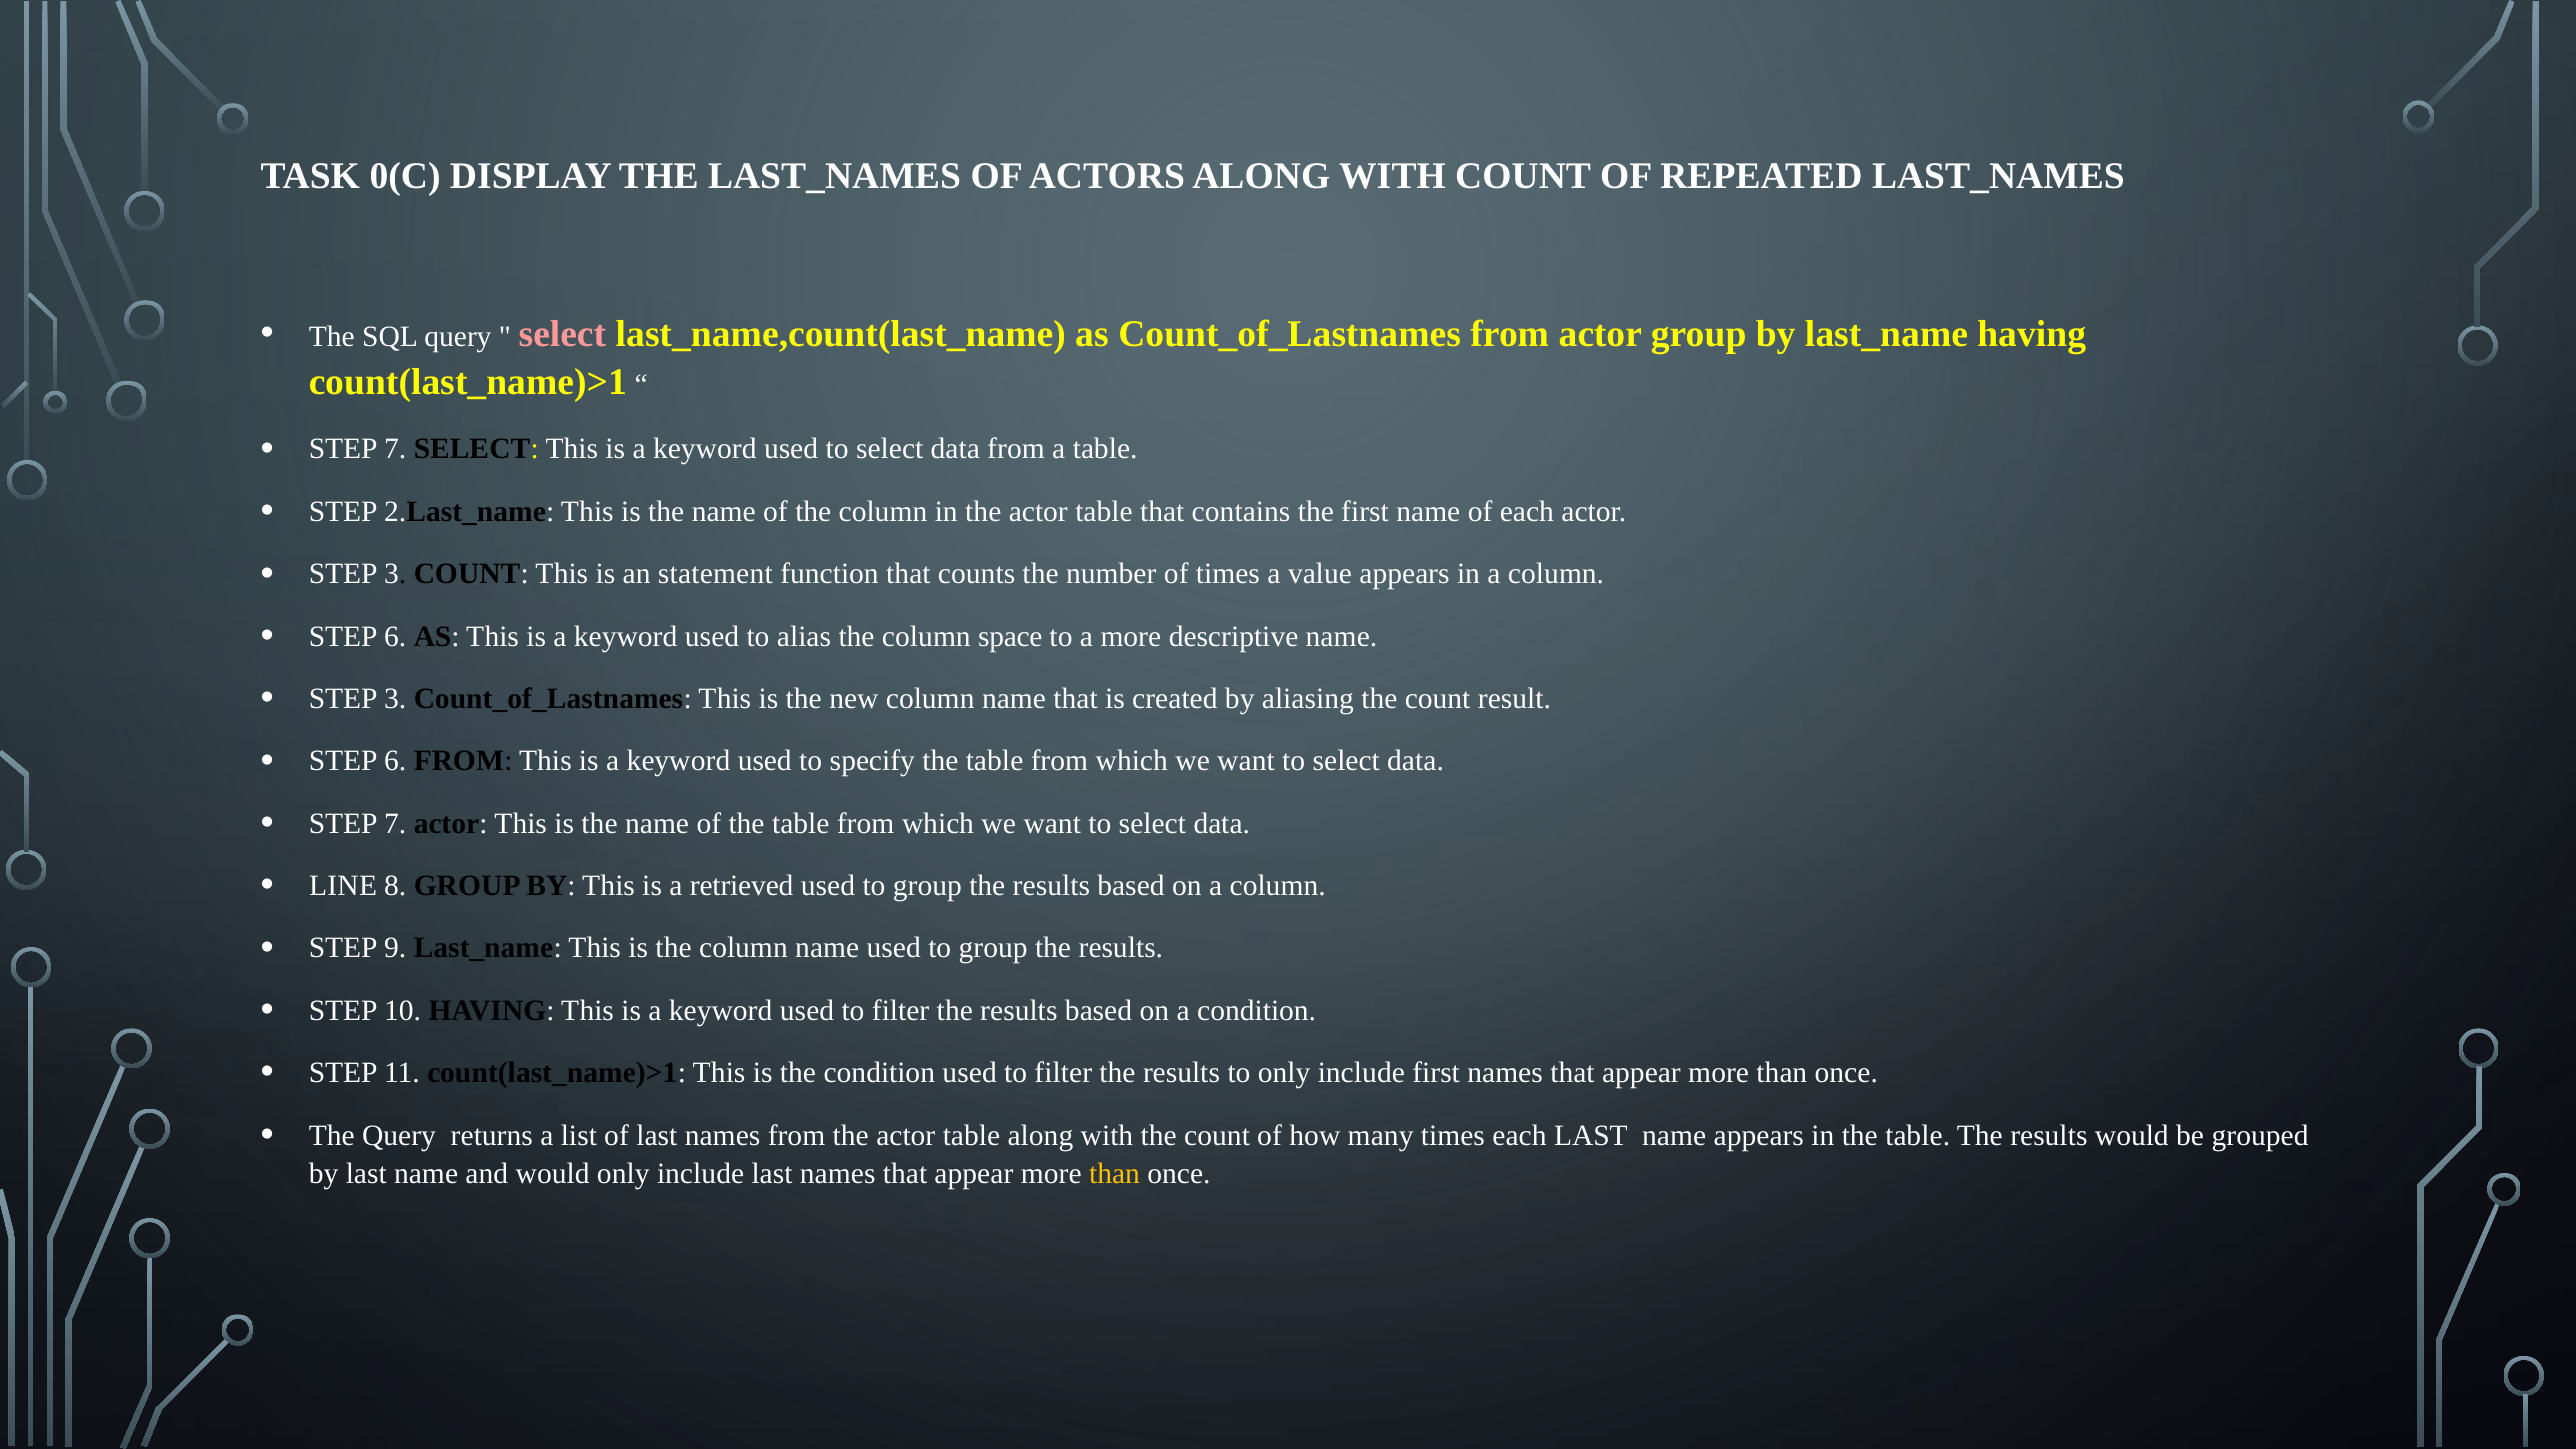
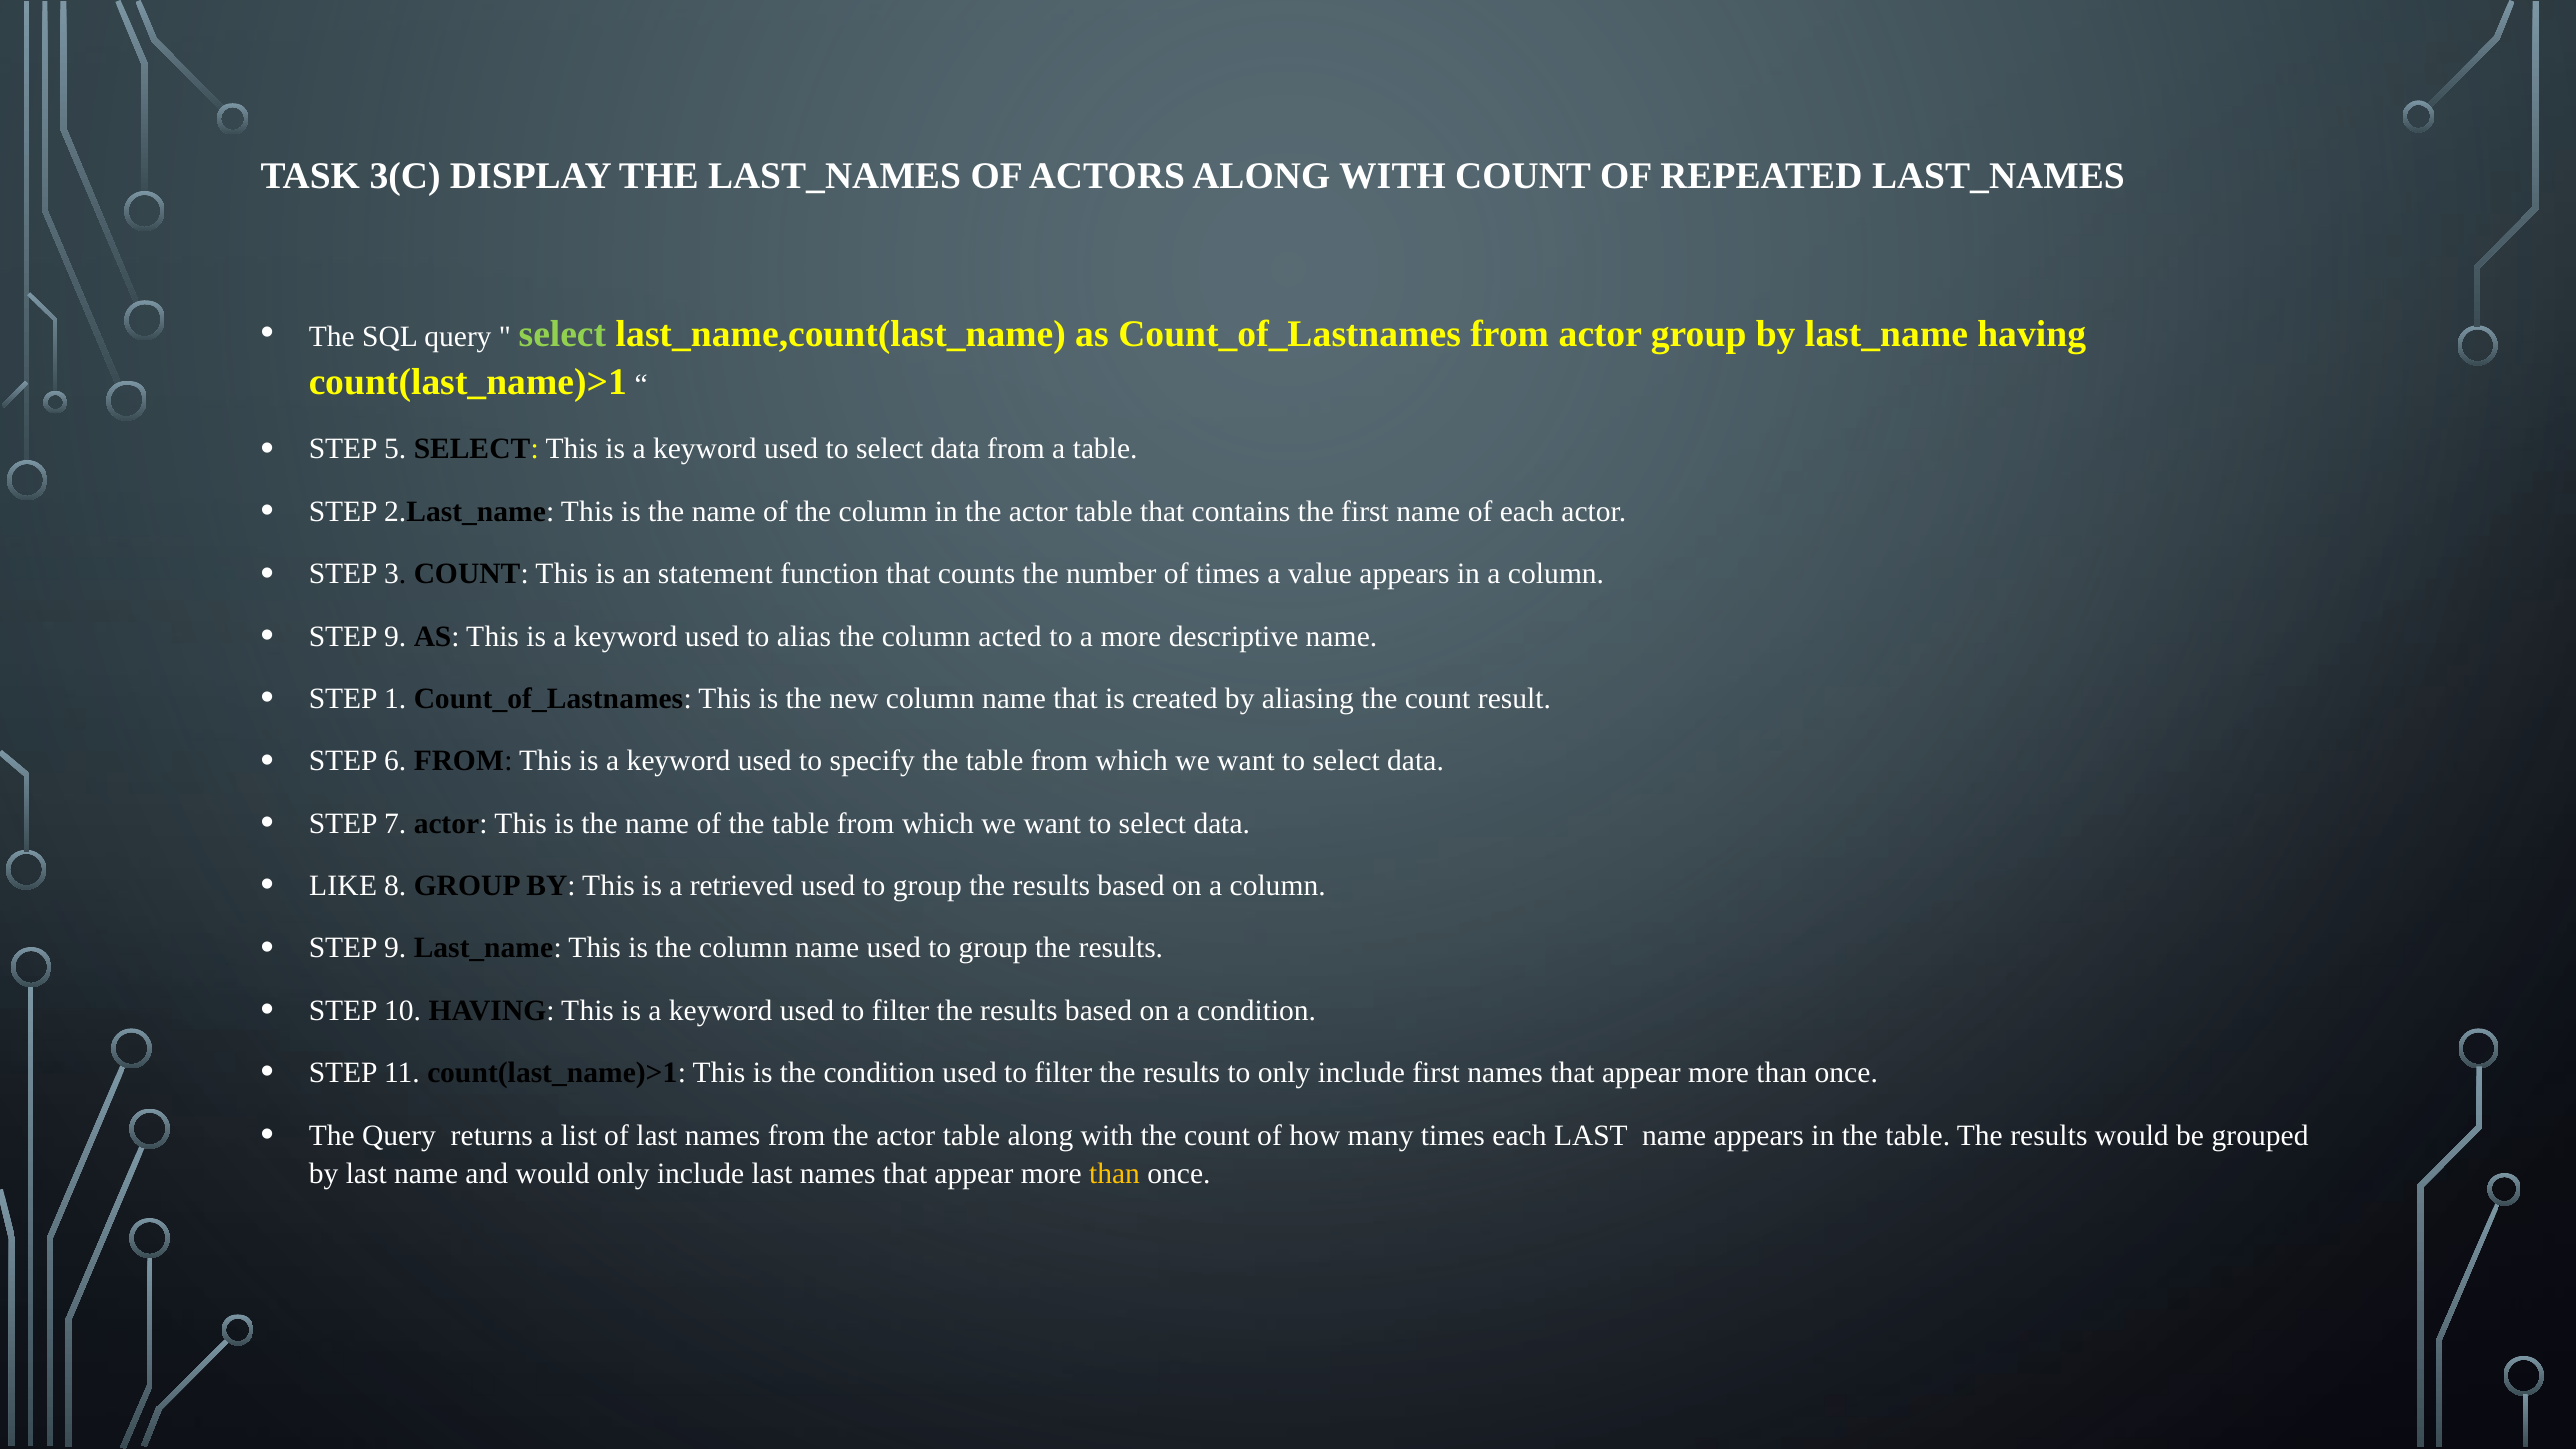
0(C: 0(C -> 3(C
select at (562, 334) colour: pink -> light green
7 at (395, 449): 7 -> 5
6 at (395, 636): 6 -> 9
space: space -> acted
3 at (395, 699): 3 -> 1
LINE: LINE -> LIKE
